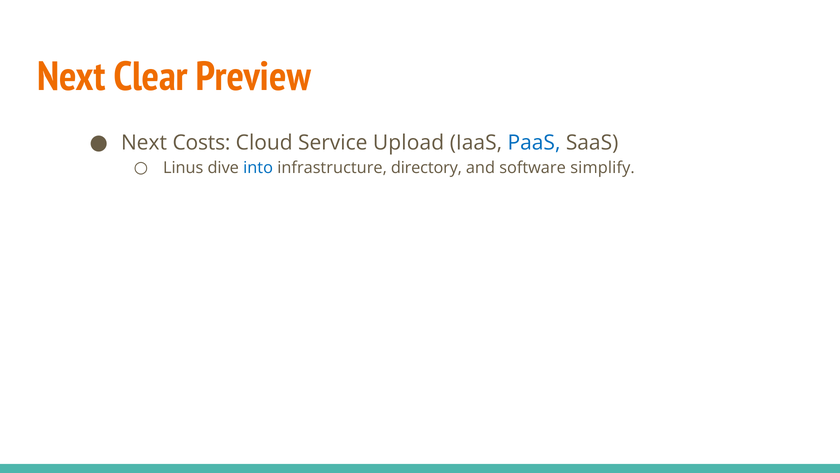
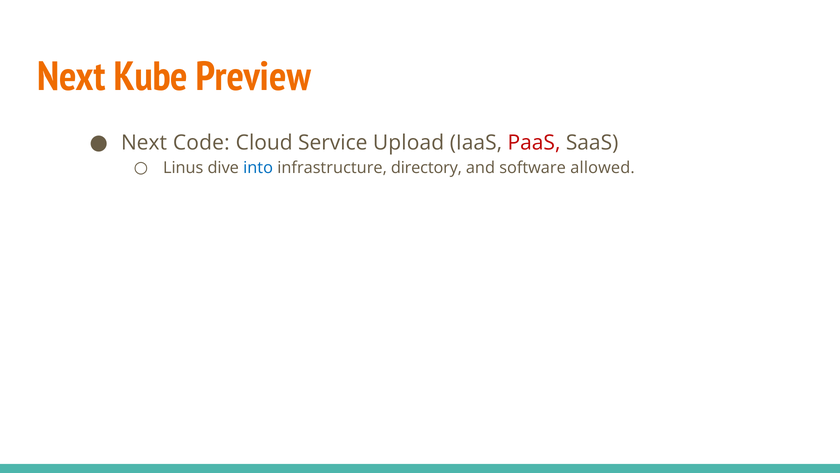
Clear: Clear -> Kube
Costs: Costs -> Code
PaaS colour: blue -> red
simplify: simplify -> allowed
